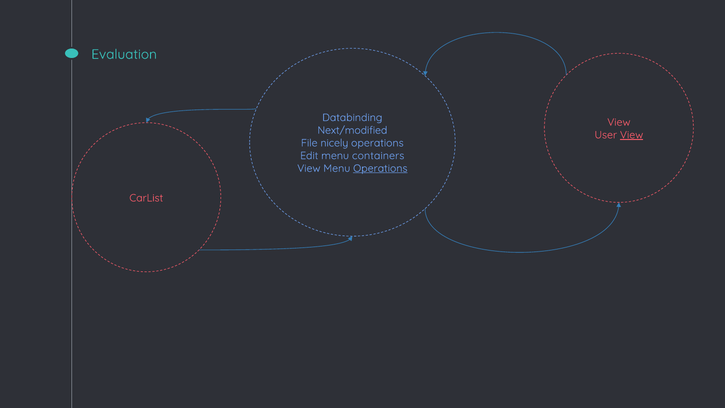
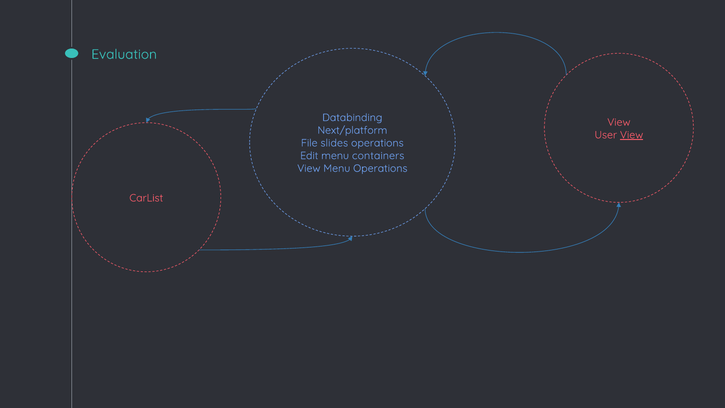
Next/modified: Next/modified -> Next/platform
nicely: nicely -> slides
Operations at (380, 168) underline: present -> none
